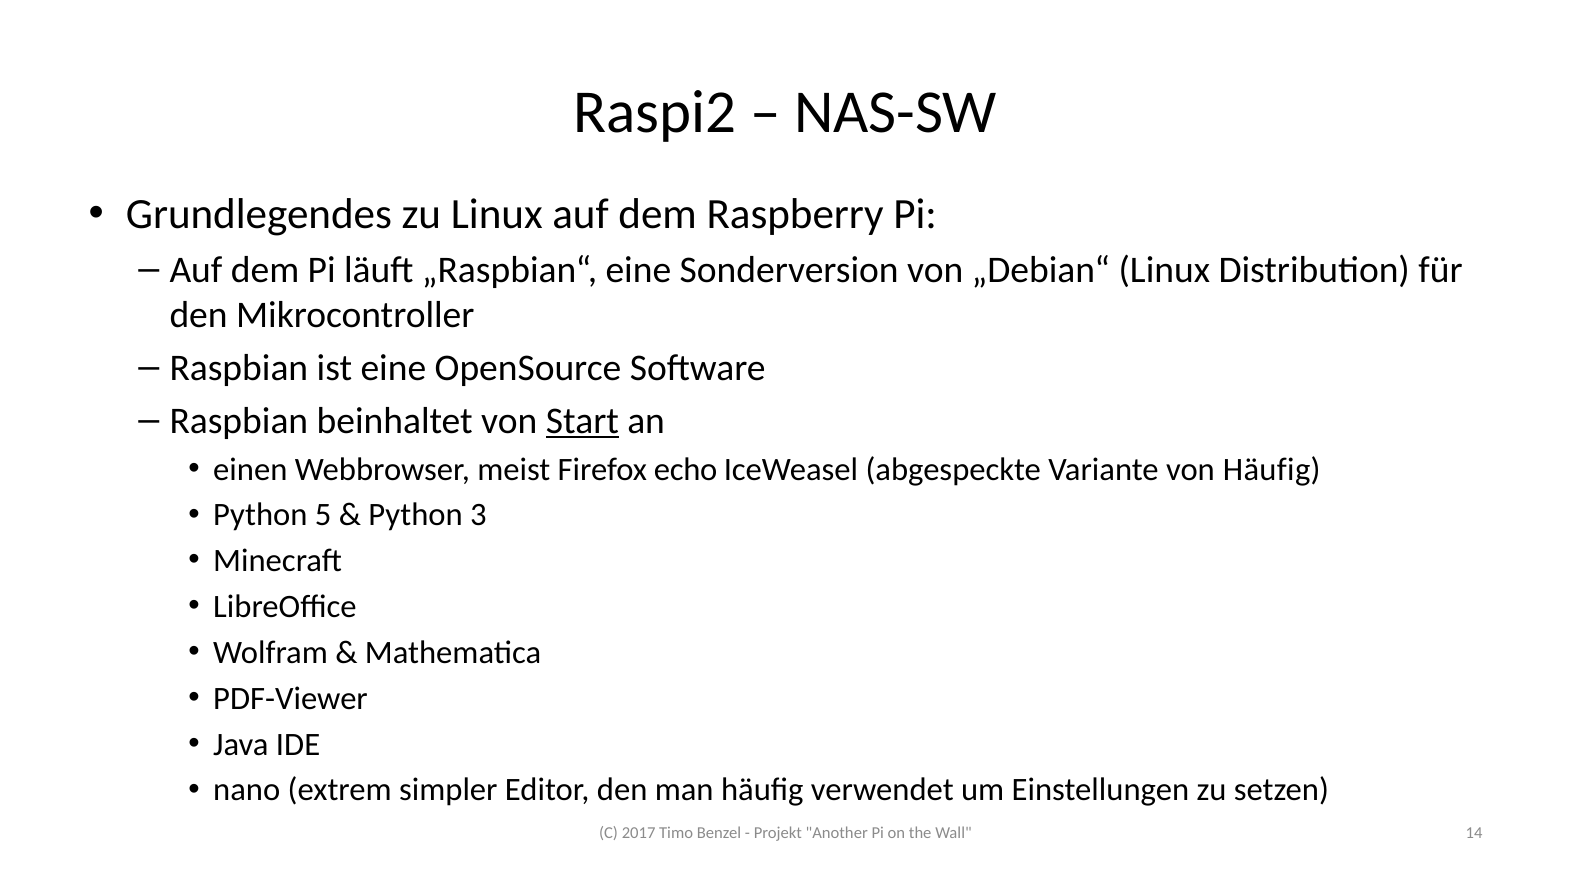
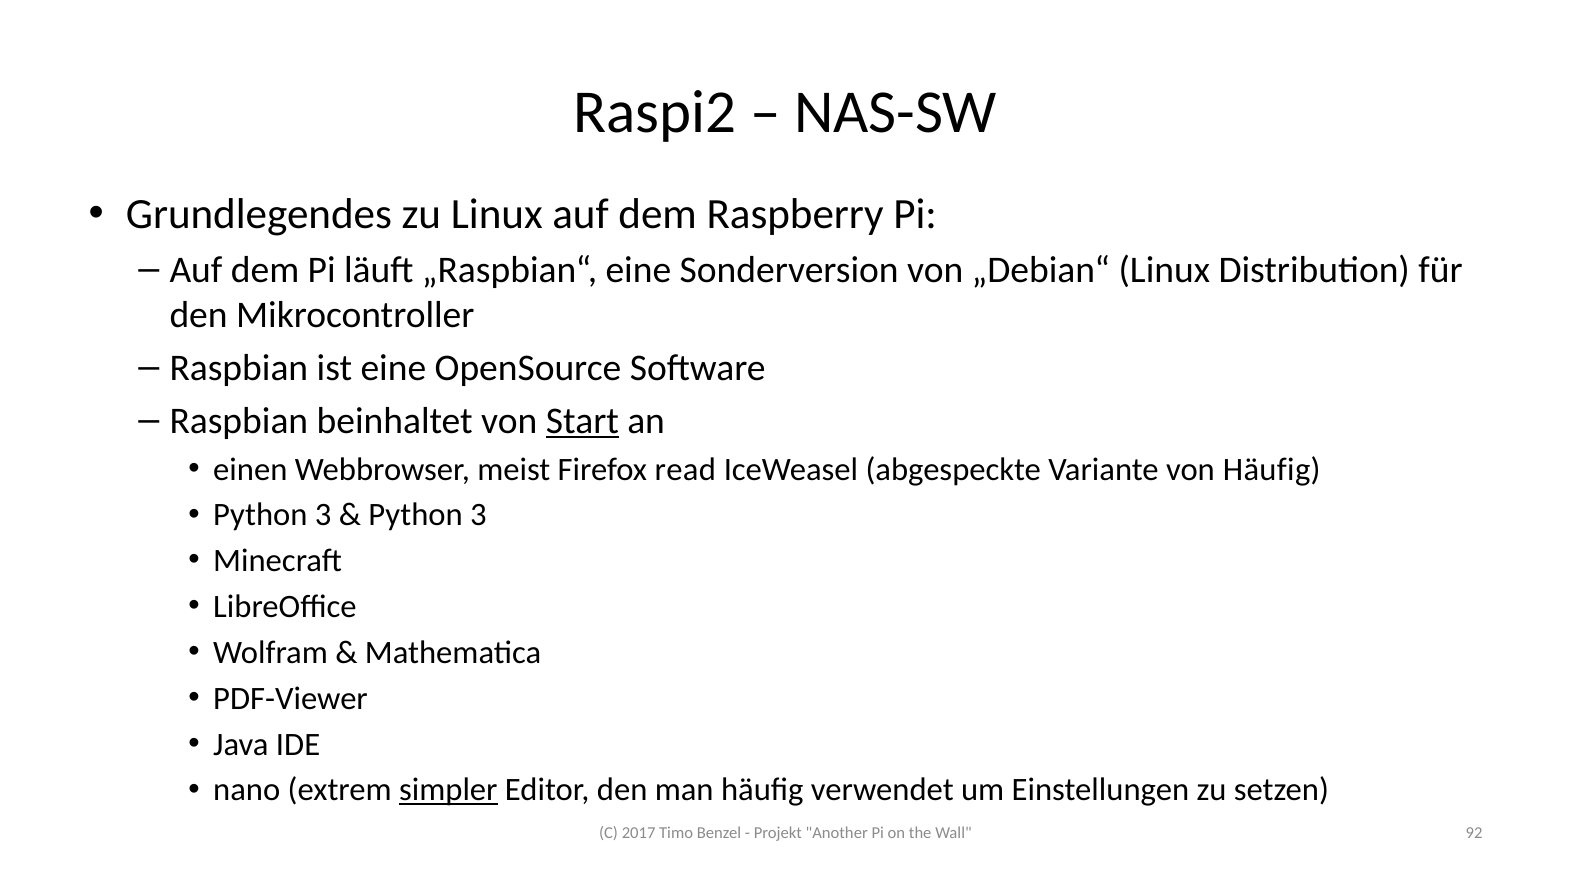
echo: echo -> read
5 at (323, 515): 5 -> 3
simpler underline: none -> present
14: 14 -> 92
